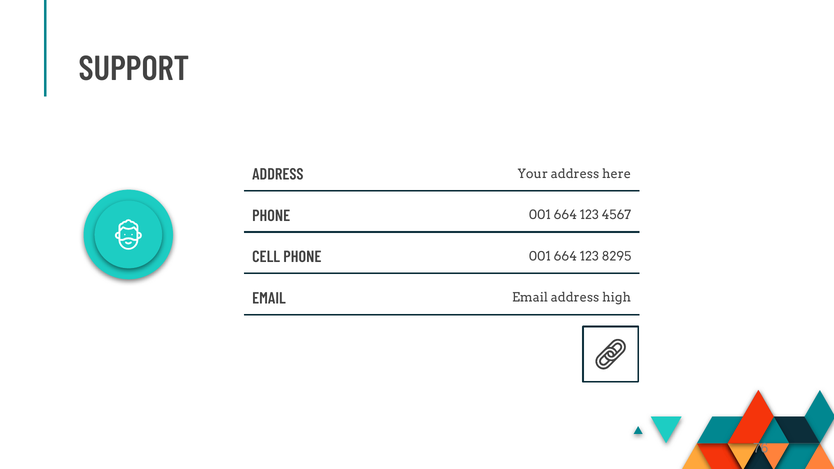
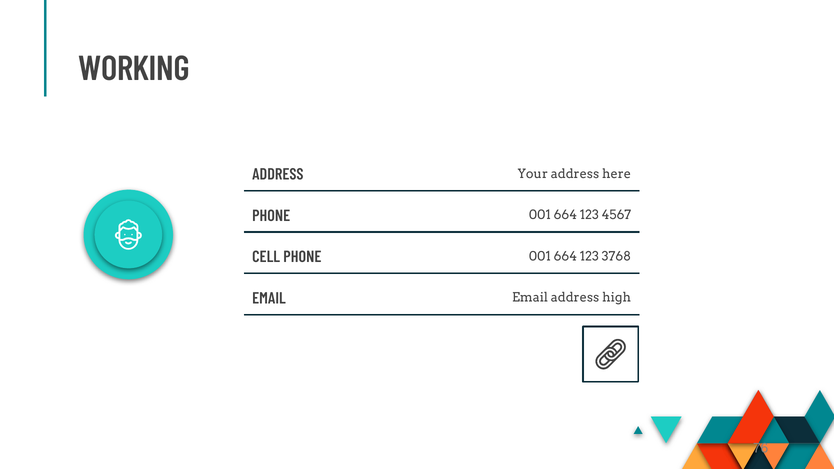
SUPPORT: SUPPORT -> WORKING
8295: 8295 -> 3768
